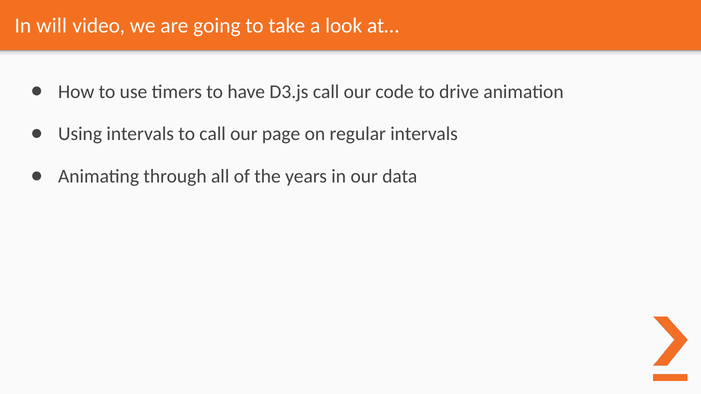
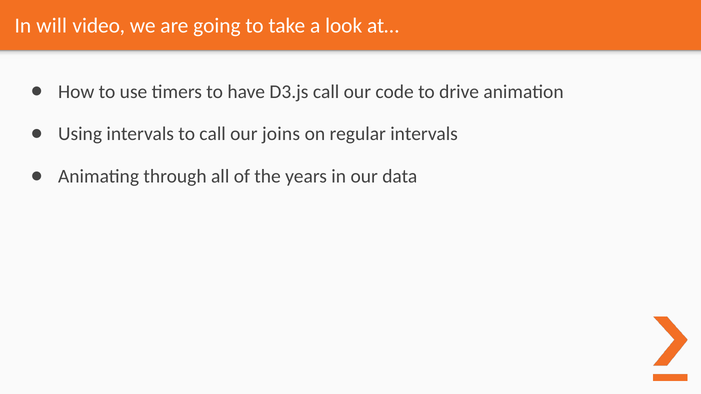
page: page -> joins
